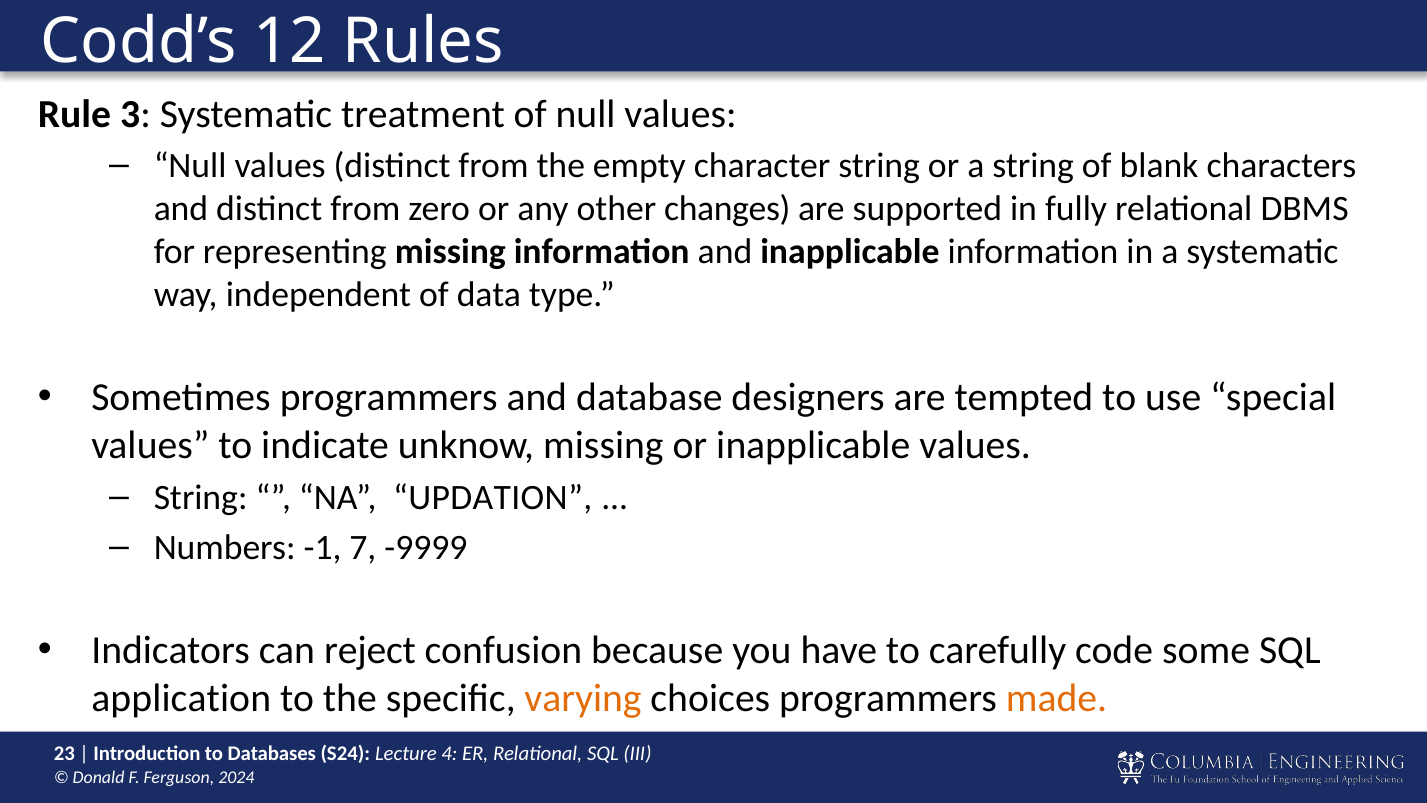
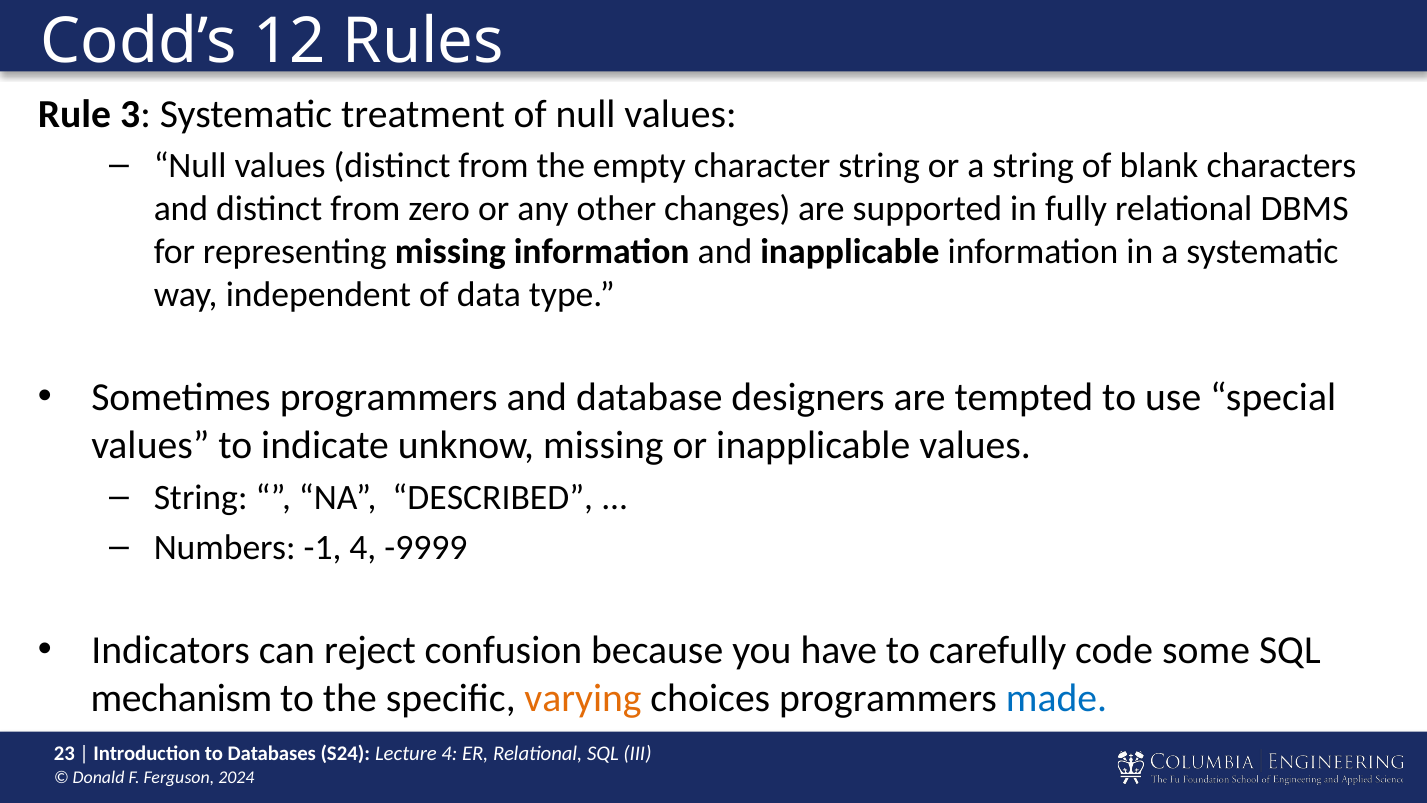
UPDATION: UPDATION -> DESCRIBED
-1 7: 7 -> 4
application: application -> mechanism
made colour: orange -> blue
